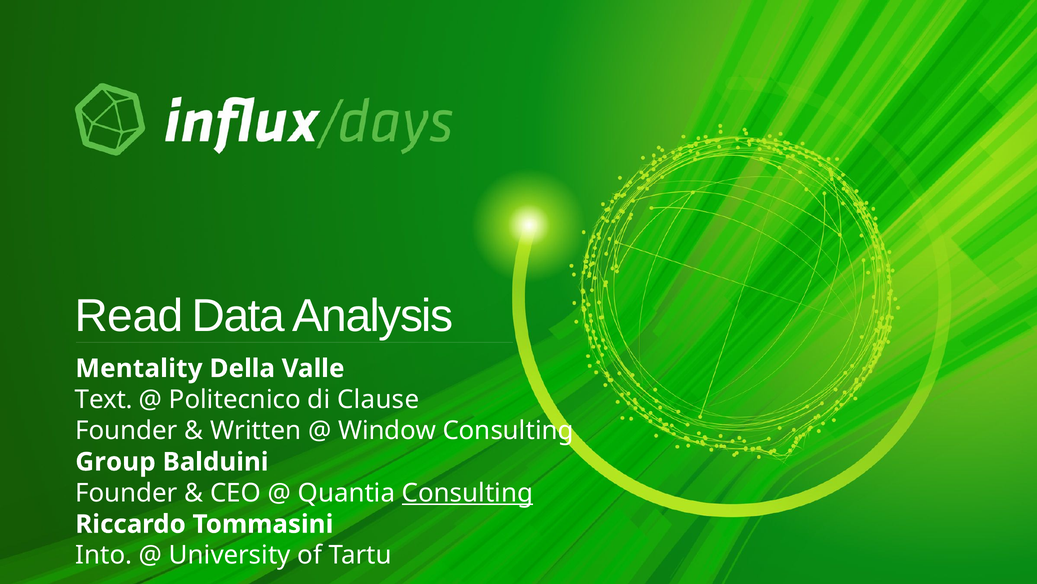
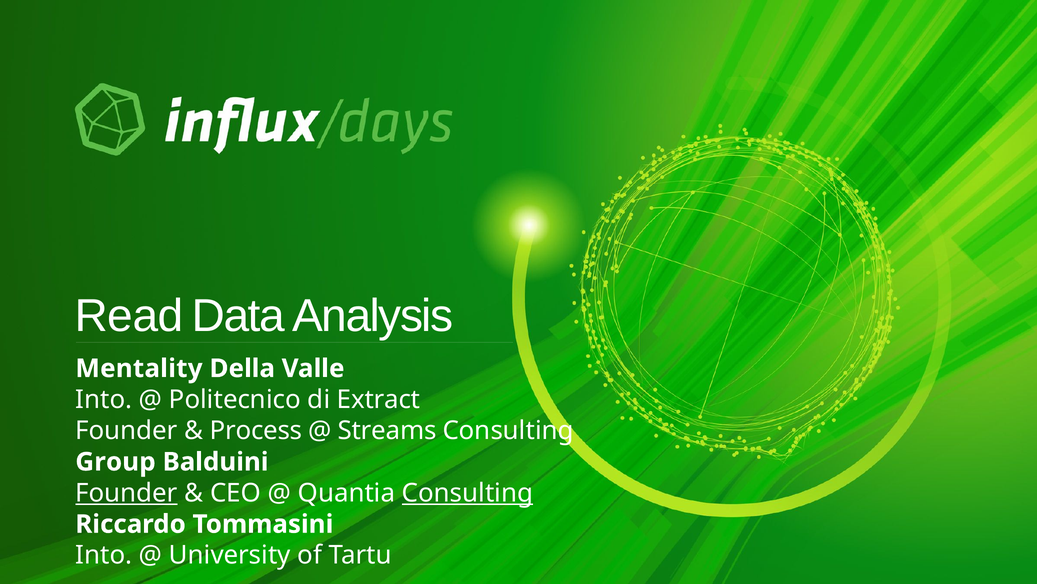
Text at (104, 399): Text -> Into
Clause: Clause -> Extract
Written: Written -> Process
Window: Window -> Streams
Founder at (126, 493) underline: none -> present
